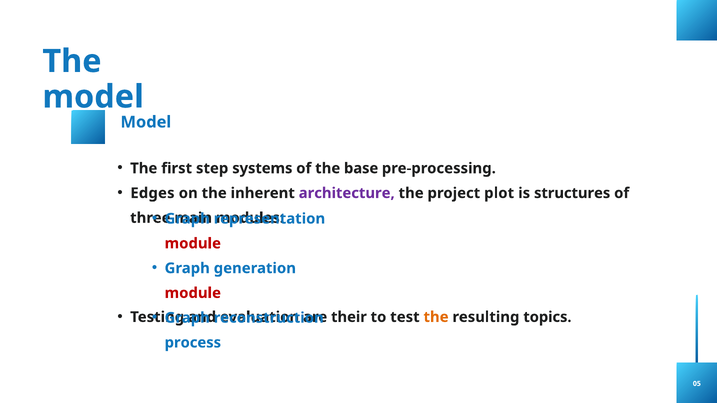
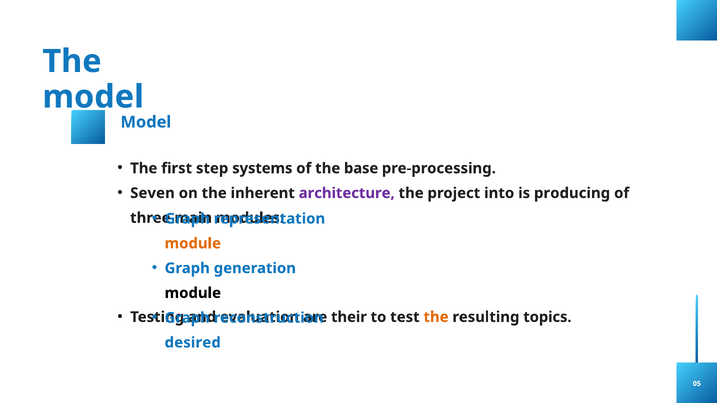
Edges: Edges -> Seven
plot: plot -> into
structures: structures -> producing
module at (193, 244) colour: red -> orange
module at (193, 293) colour: red -> black
process: process -> desired
